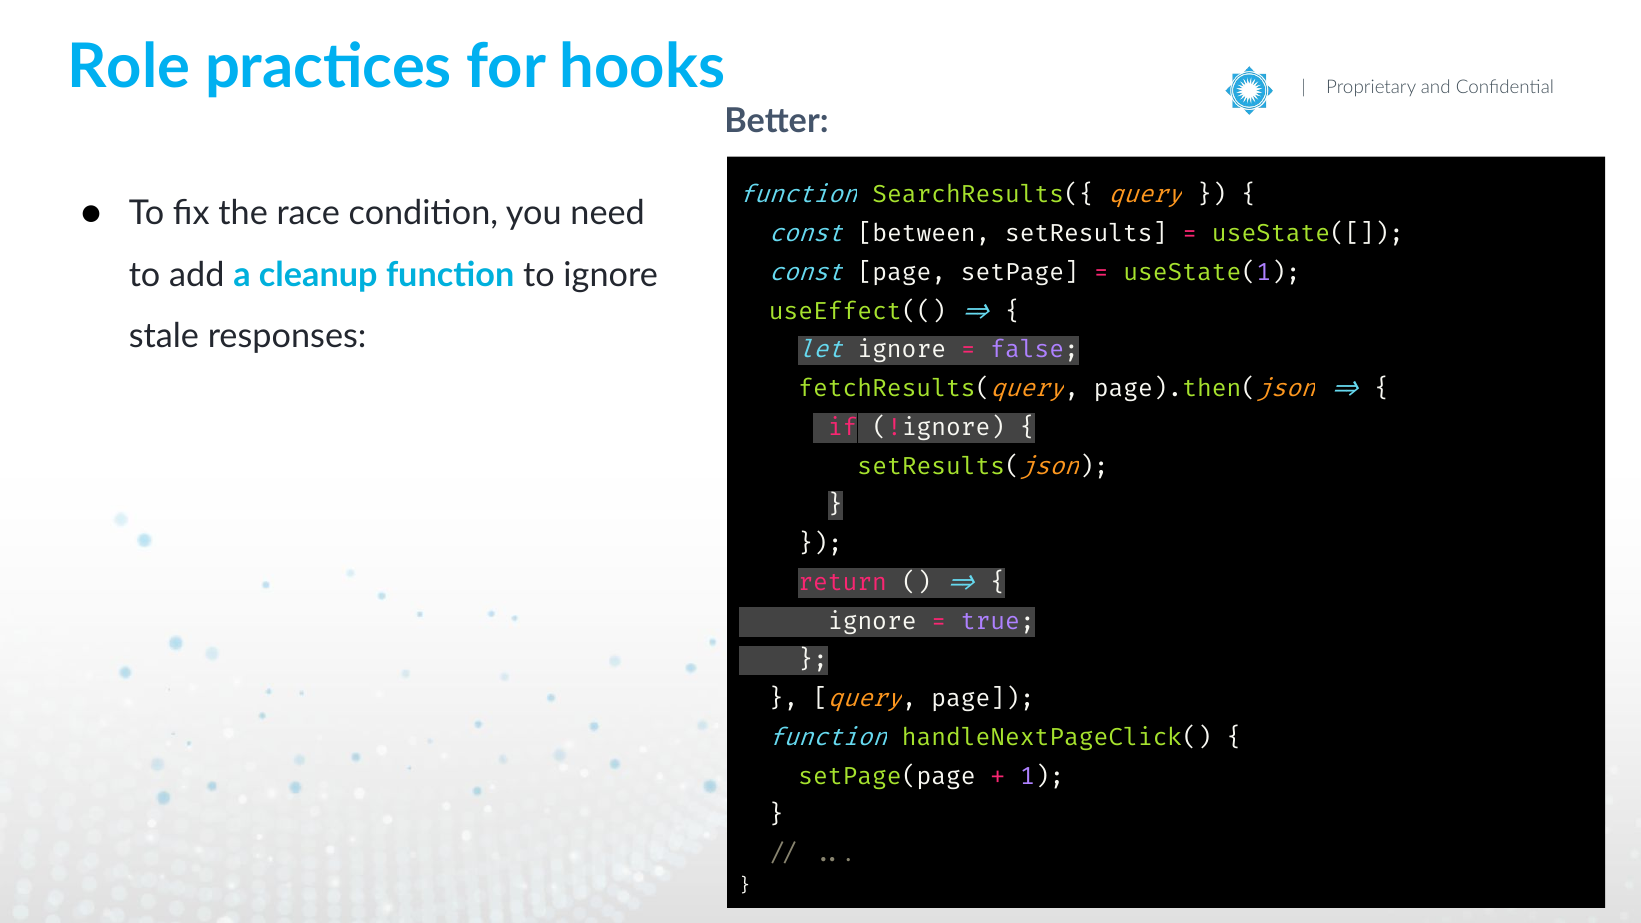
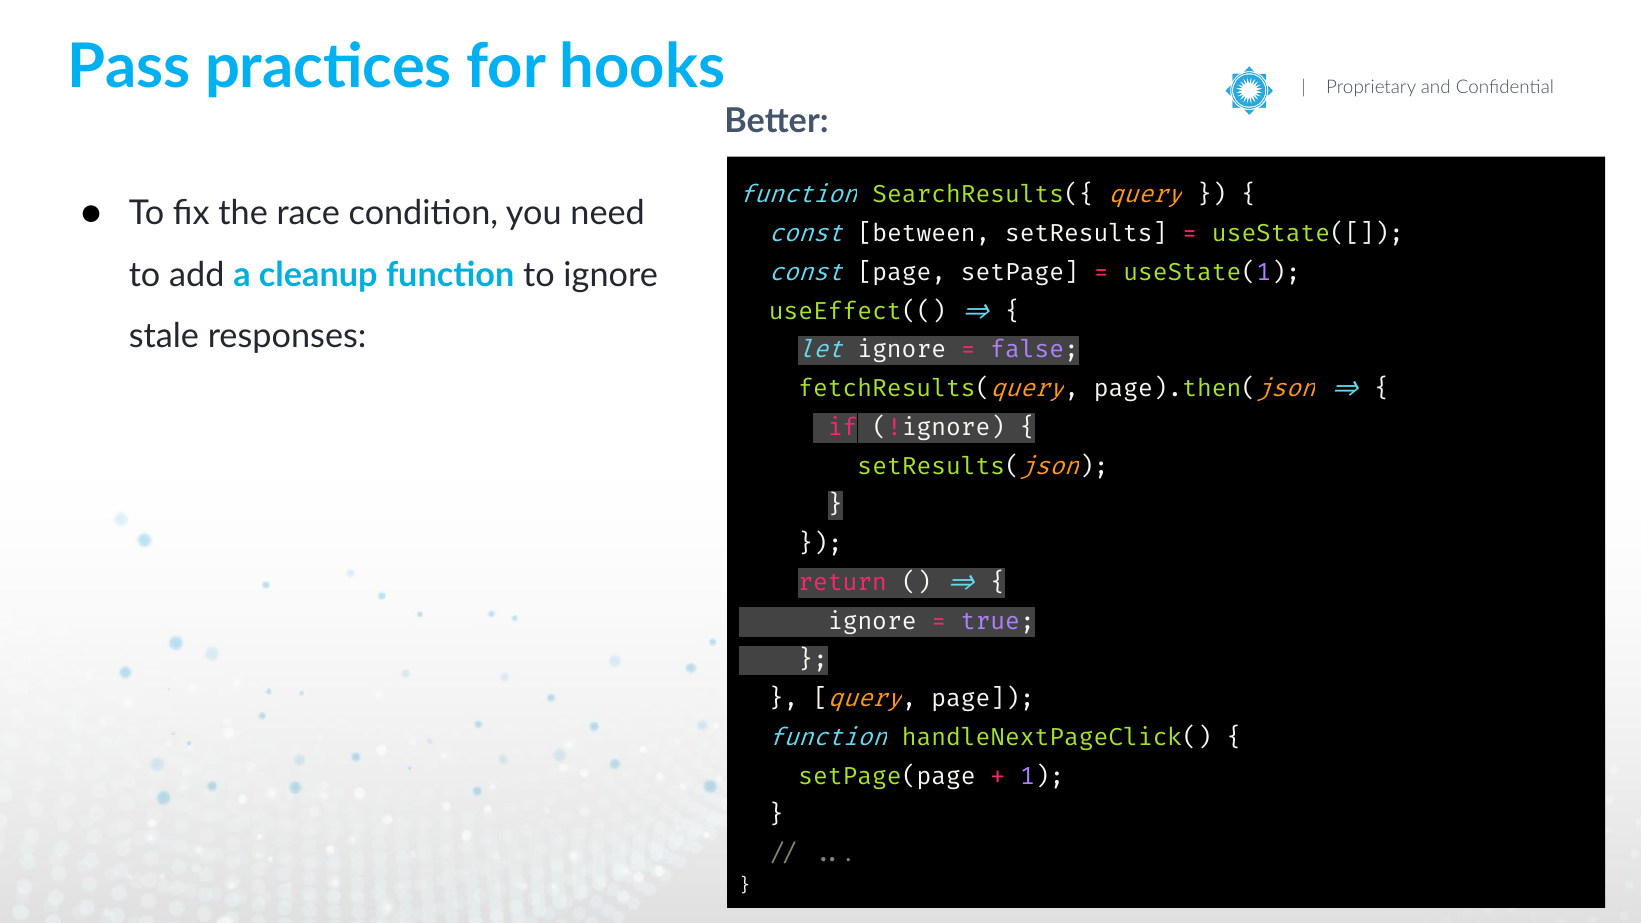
Role: Role -> Pass
